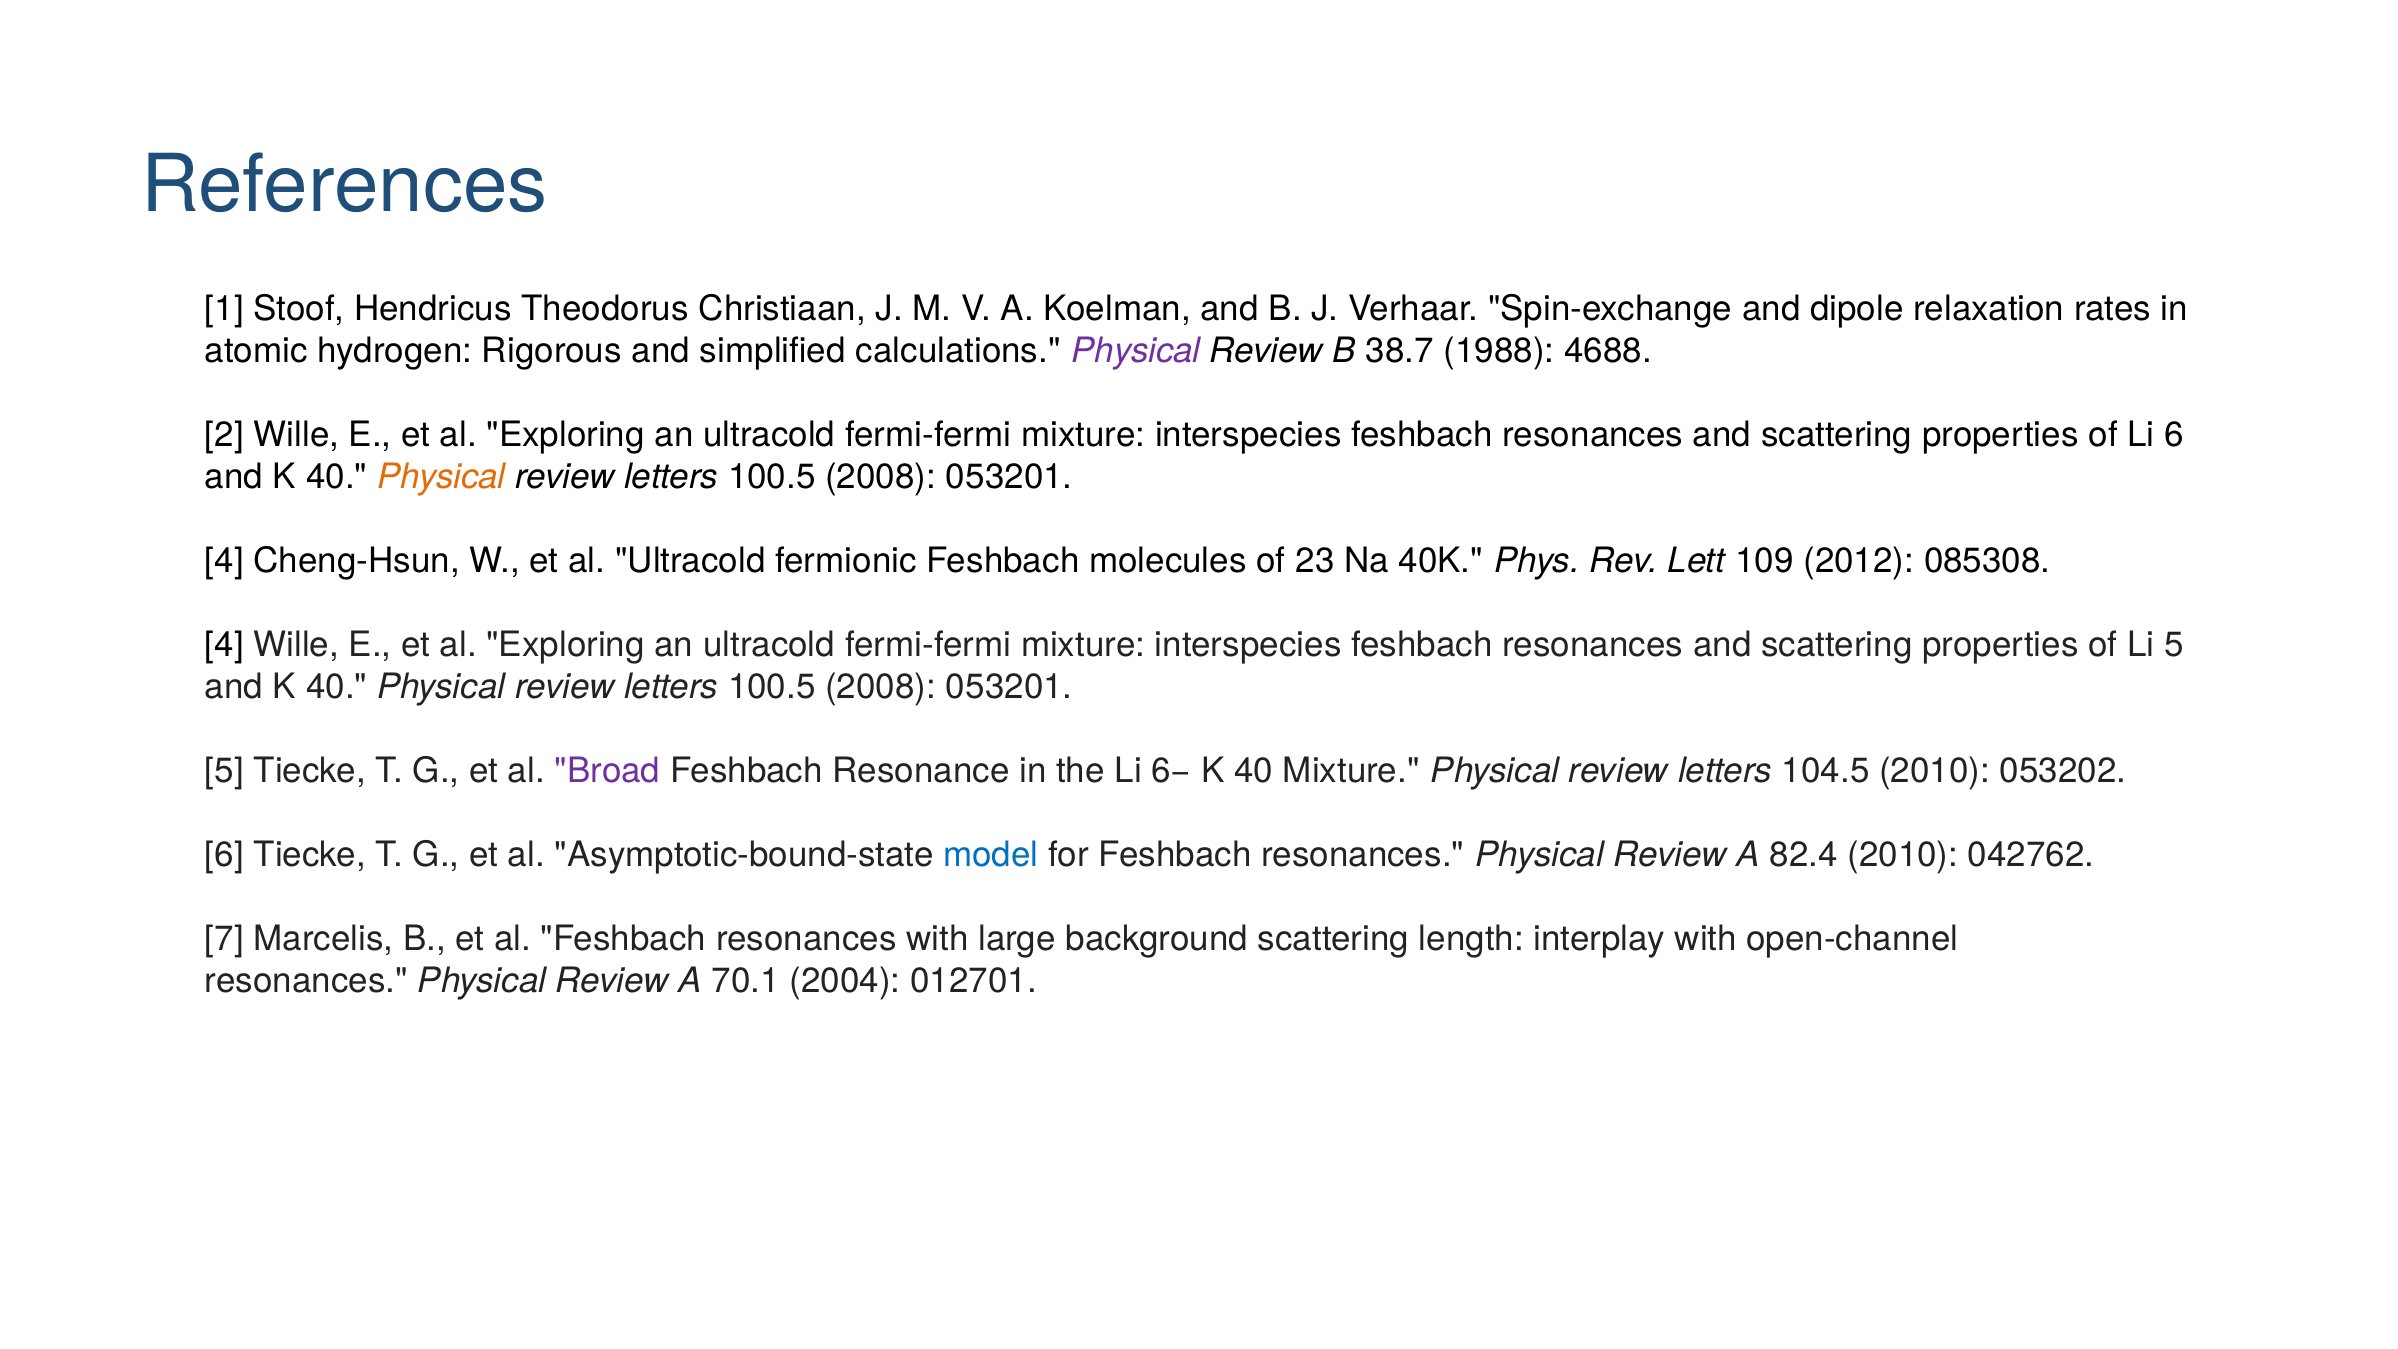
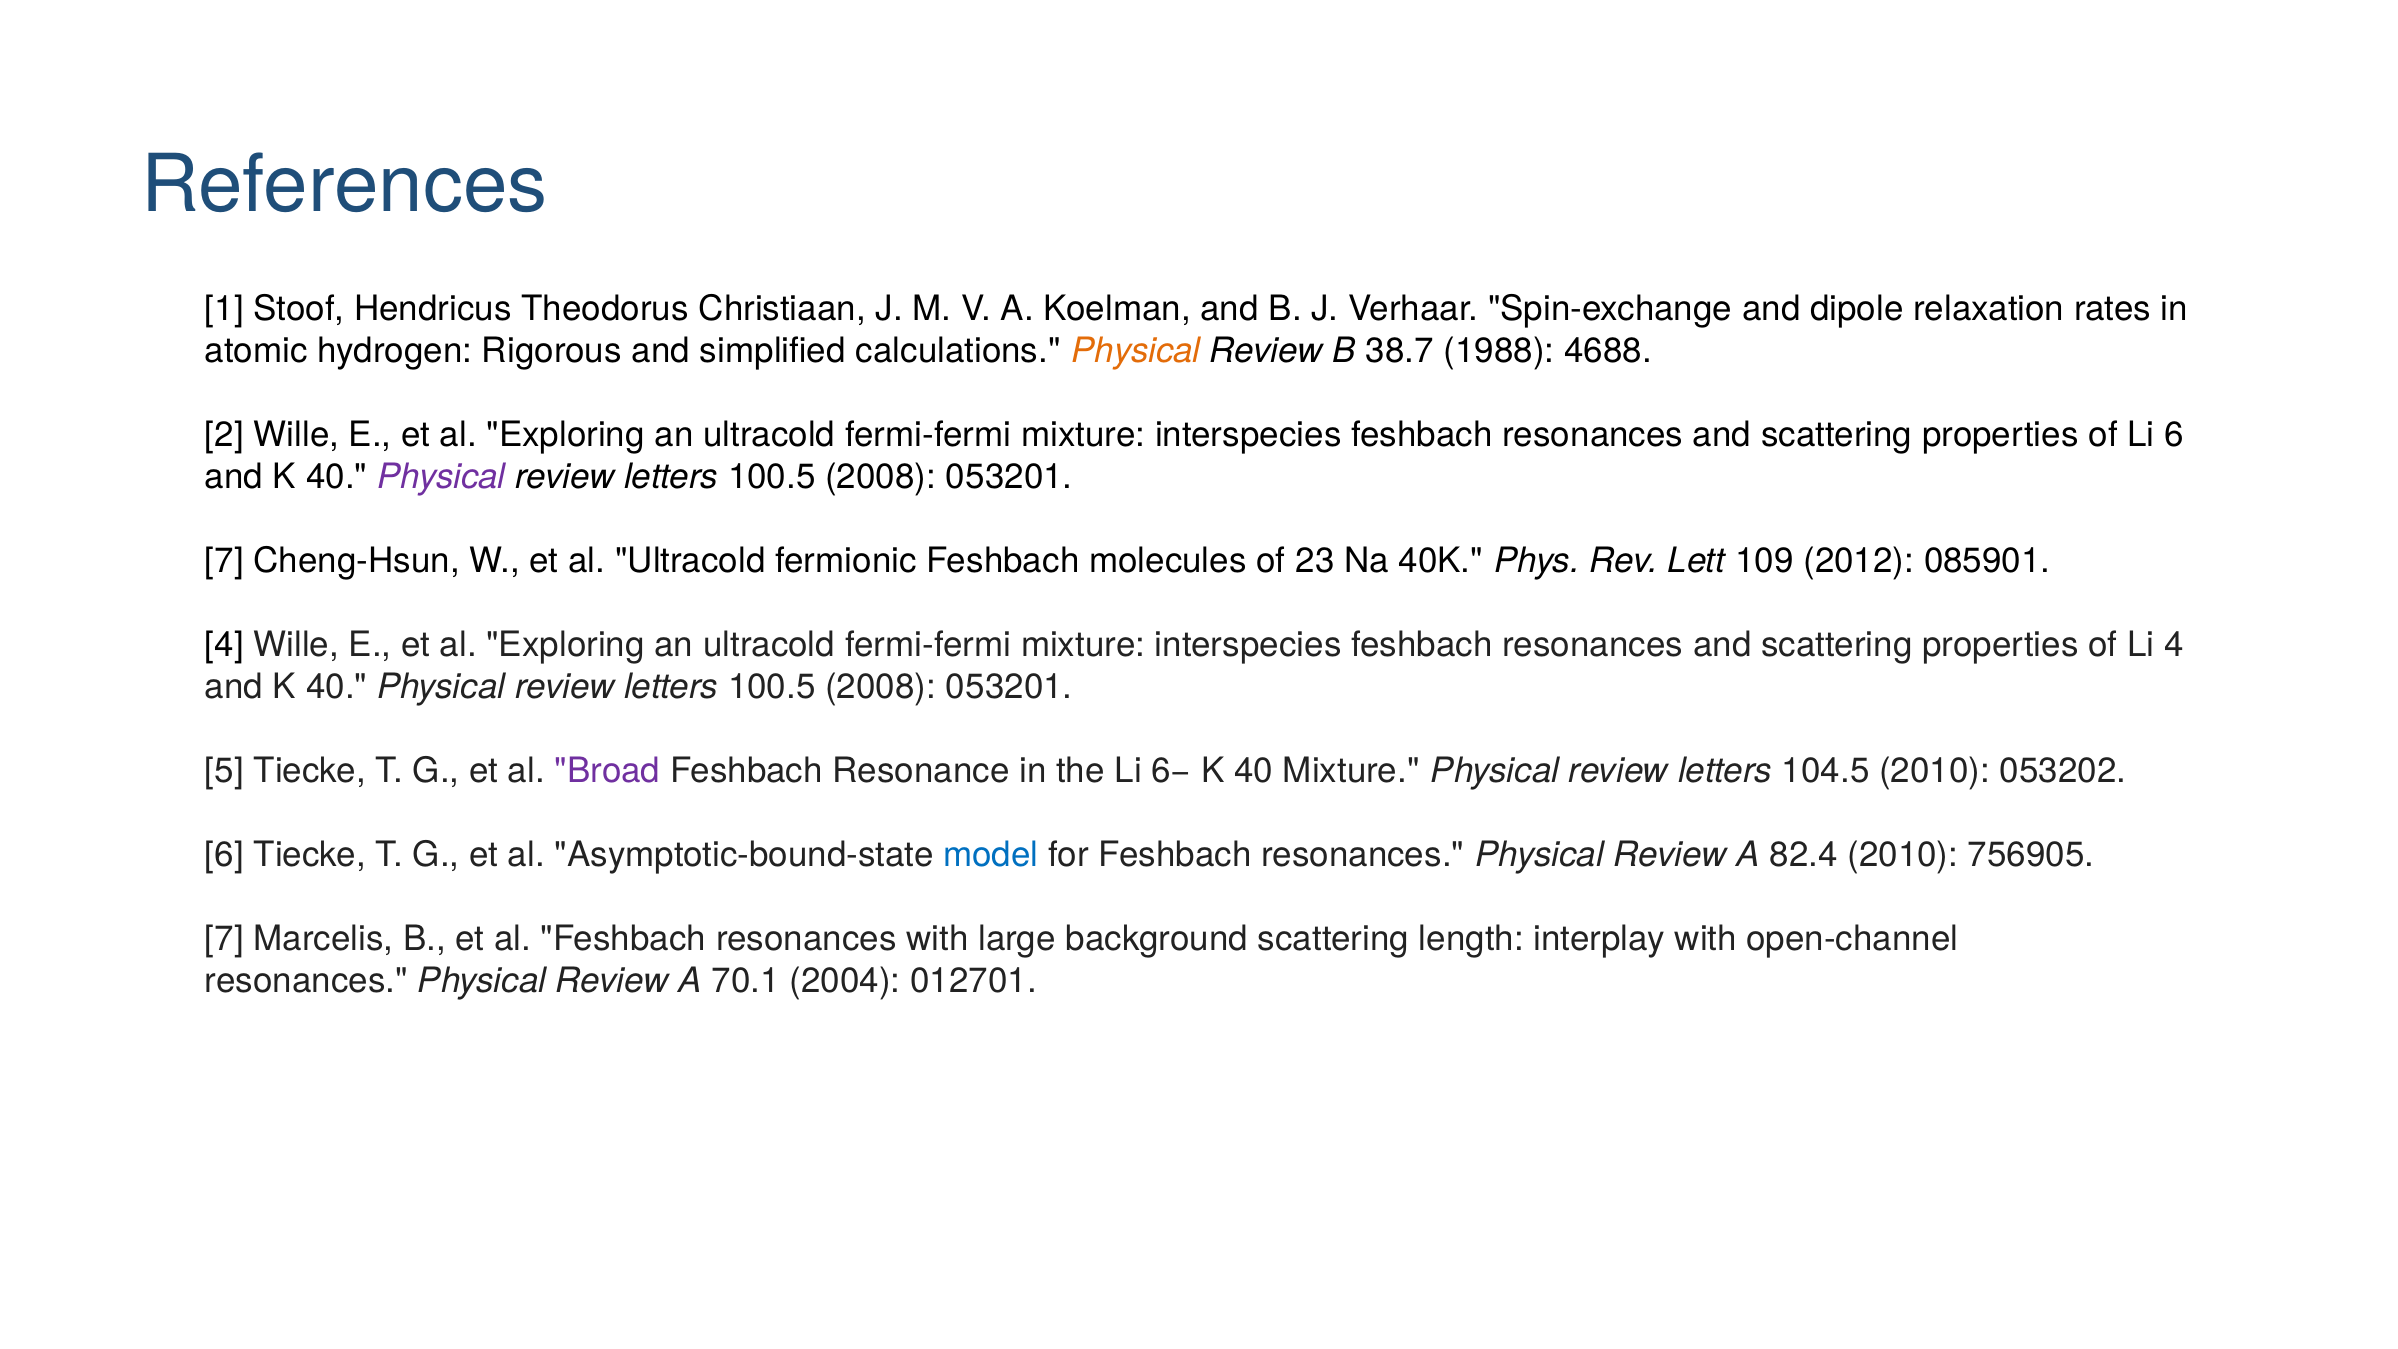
Physical at (1136, 351) colour: purple -> orange
Physical at (441, 477) colour: orange -> purple
4 at (224, 561): 4 -> 7
085308: 085308 -> 085901
Li 5: 5 -> 4
042762: 042762 -> 756905
